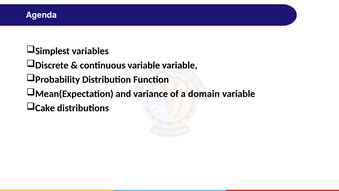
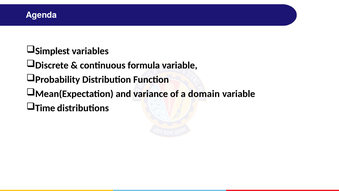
continuous variable: variable -> formula
Cake: Cake -> Time
